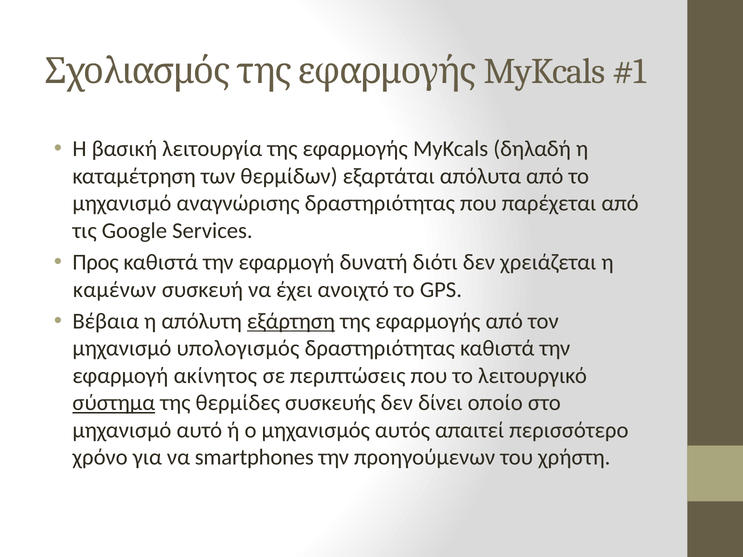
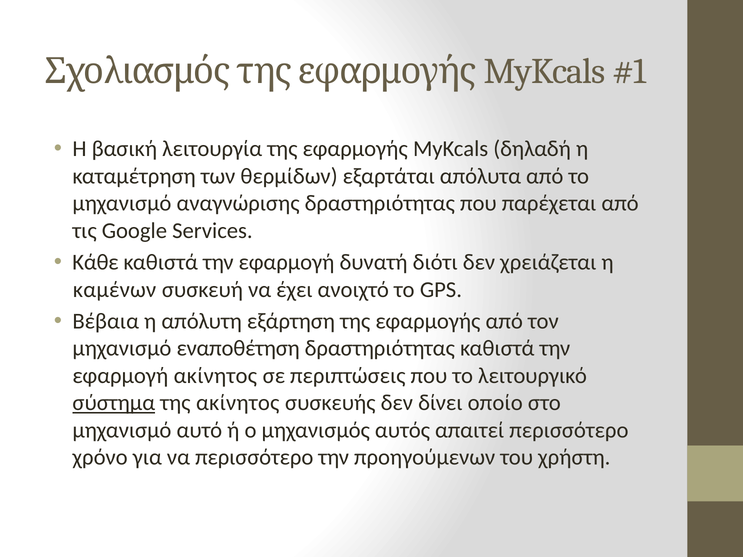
Προς: Προς -> Κάθε
εξάρτηση underline: present -> none
υπολογισμός: υπολογισμός -> εναποθέτηση
της θερμίδες: θερμίδες -> ακίνητος
να smartphones: smartphones -> περισσότερο
